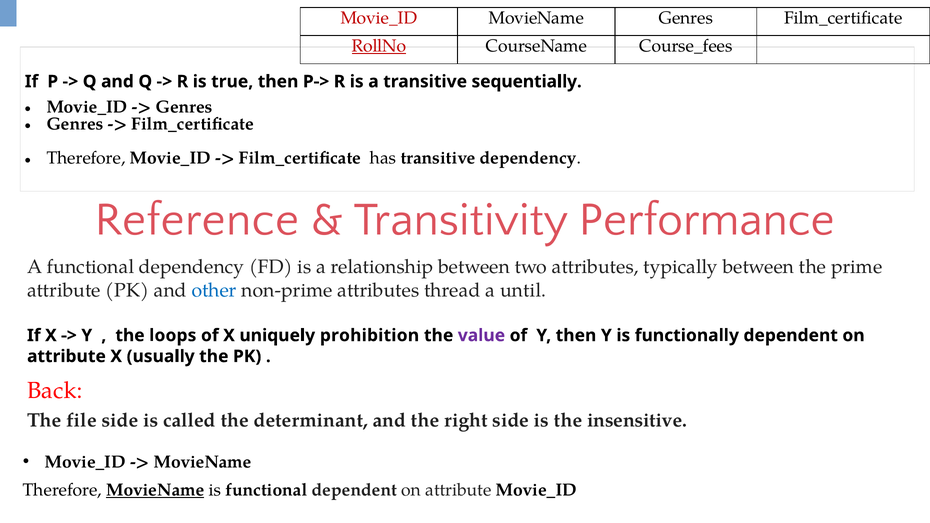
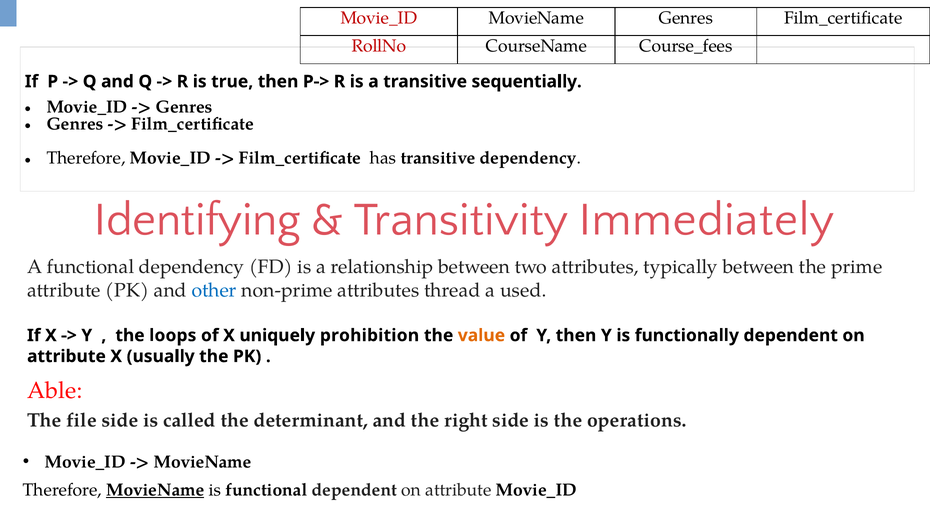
RollNo underline: present -> none
Reference: Reference -> Identifying
Performance: Performance -> Immediately
until: until -> used
value colour: purple -> orange
Back: Back -> Able
insensitive: insensitive -> operations
